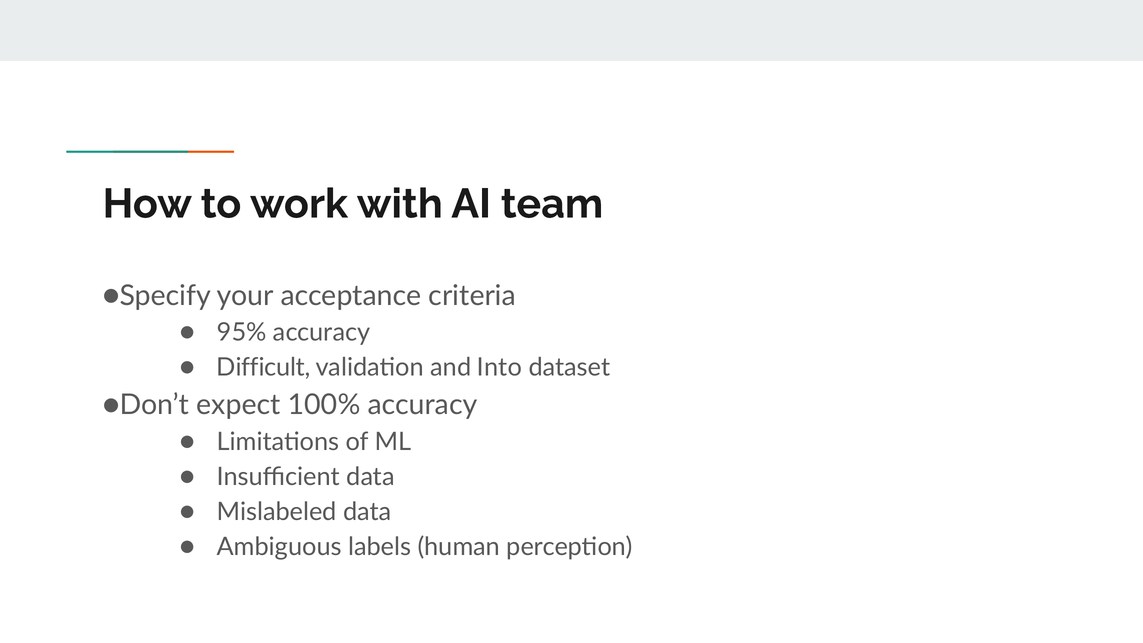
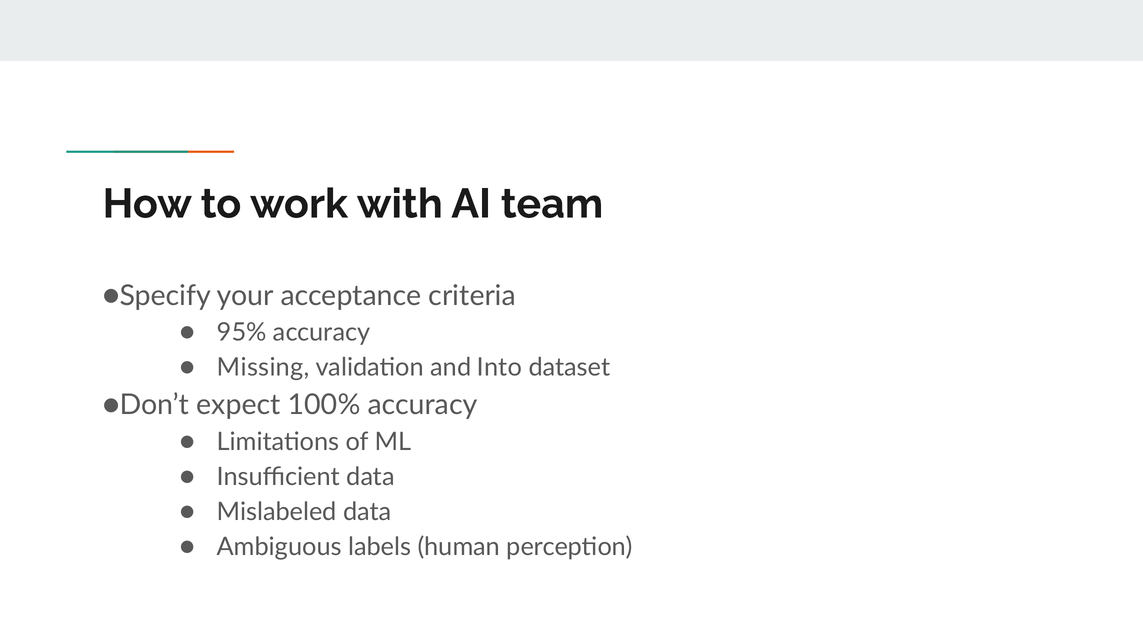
Difficult: Difficult -> Missing
